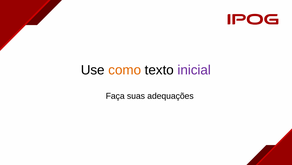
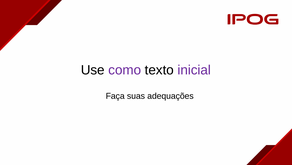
como colour: orange -> purple
